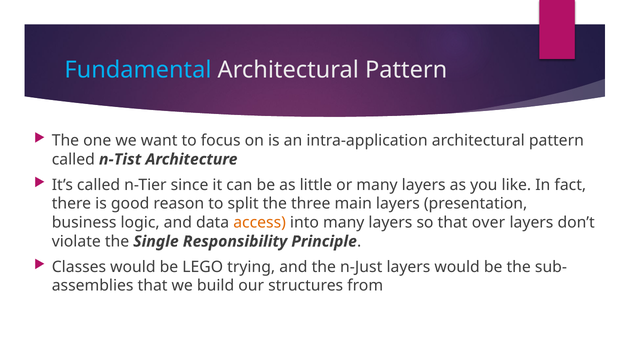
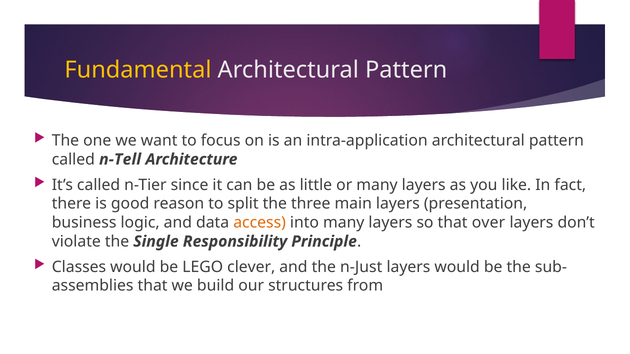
Fundamental colour: light blue -> yellow
n-Tist: n-Tist -> n-Tell
trying: trying -> clever
